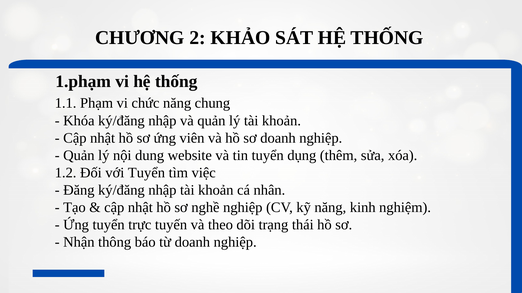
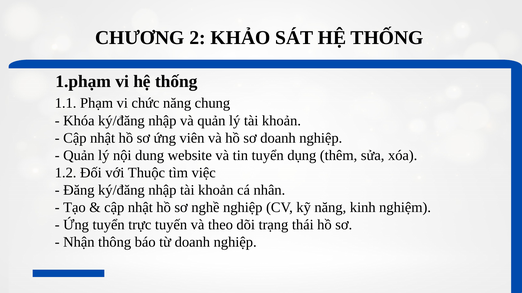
với Tuyển: Tuyển -> Thuộc
